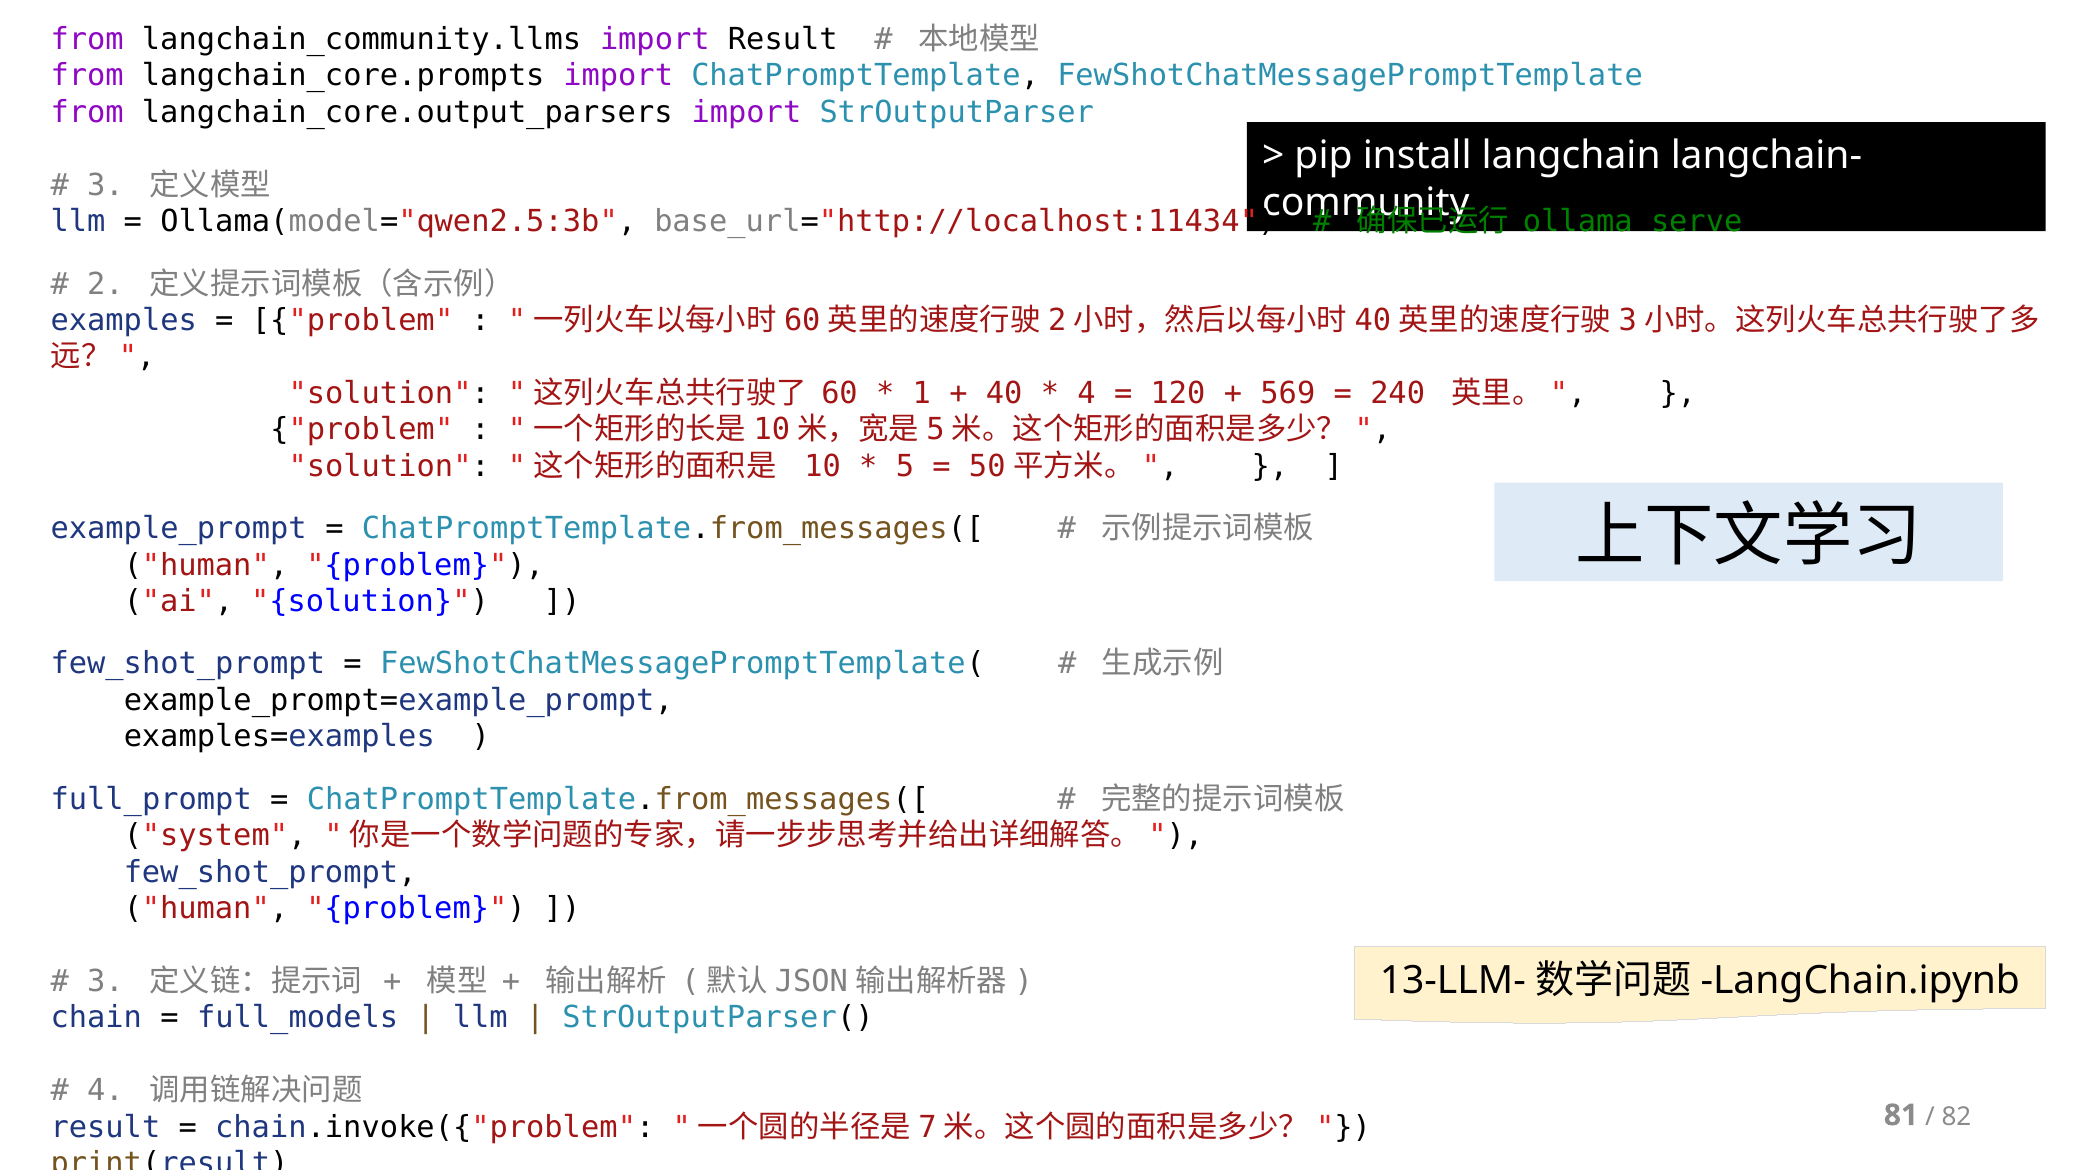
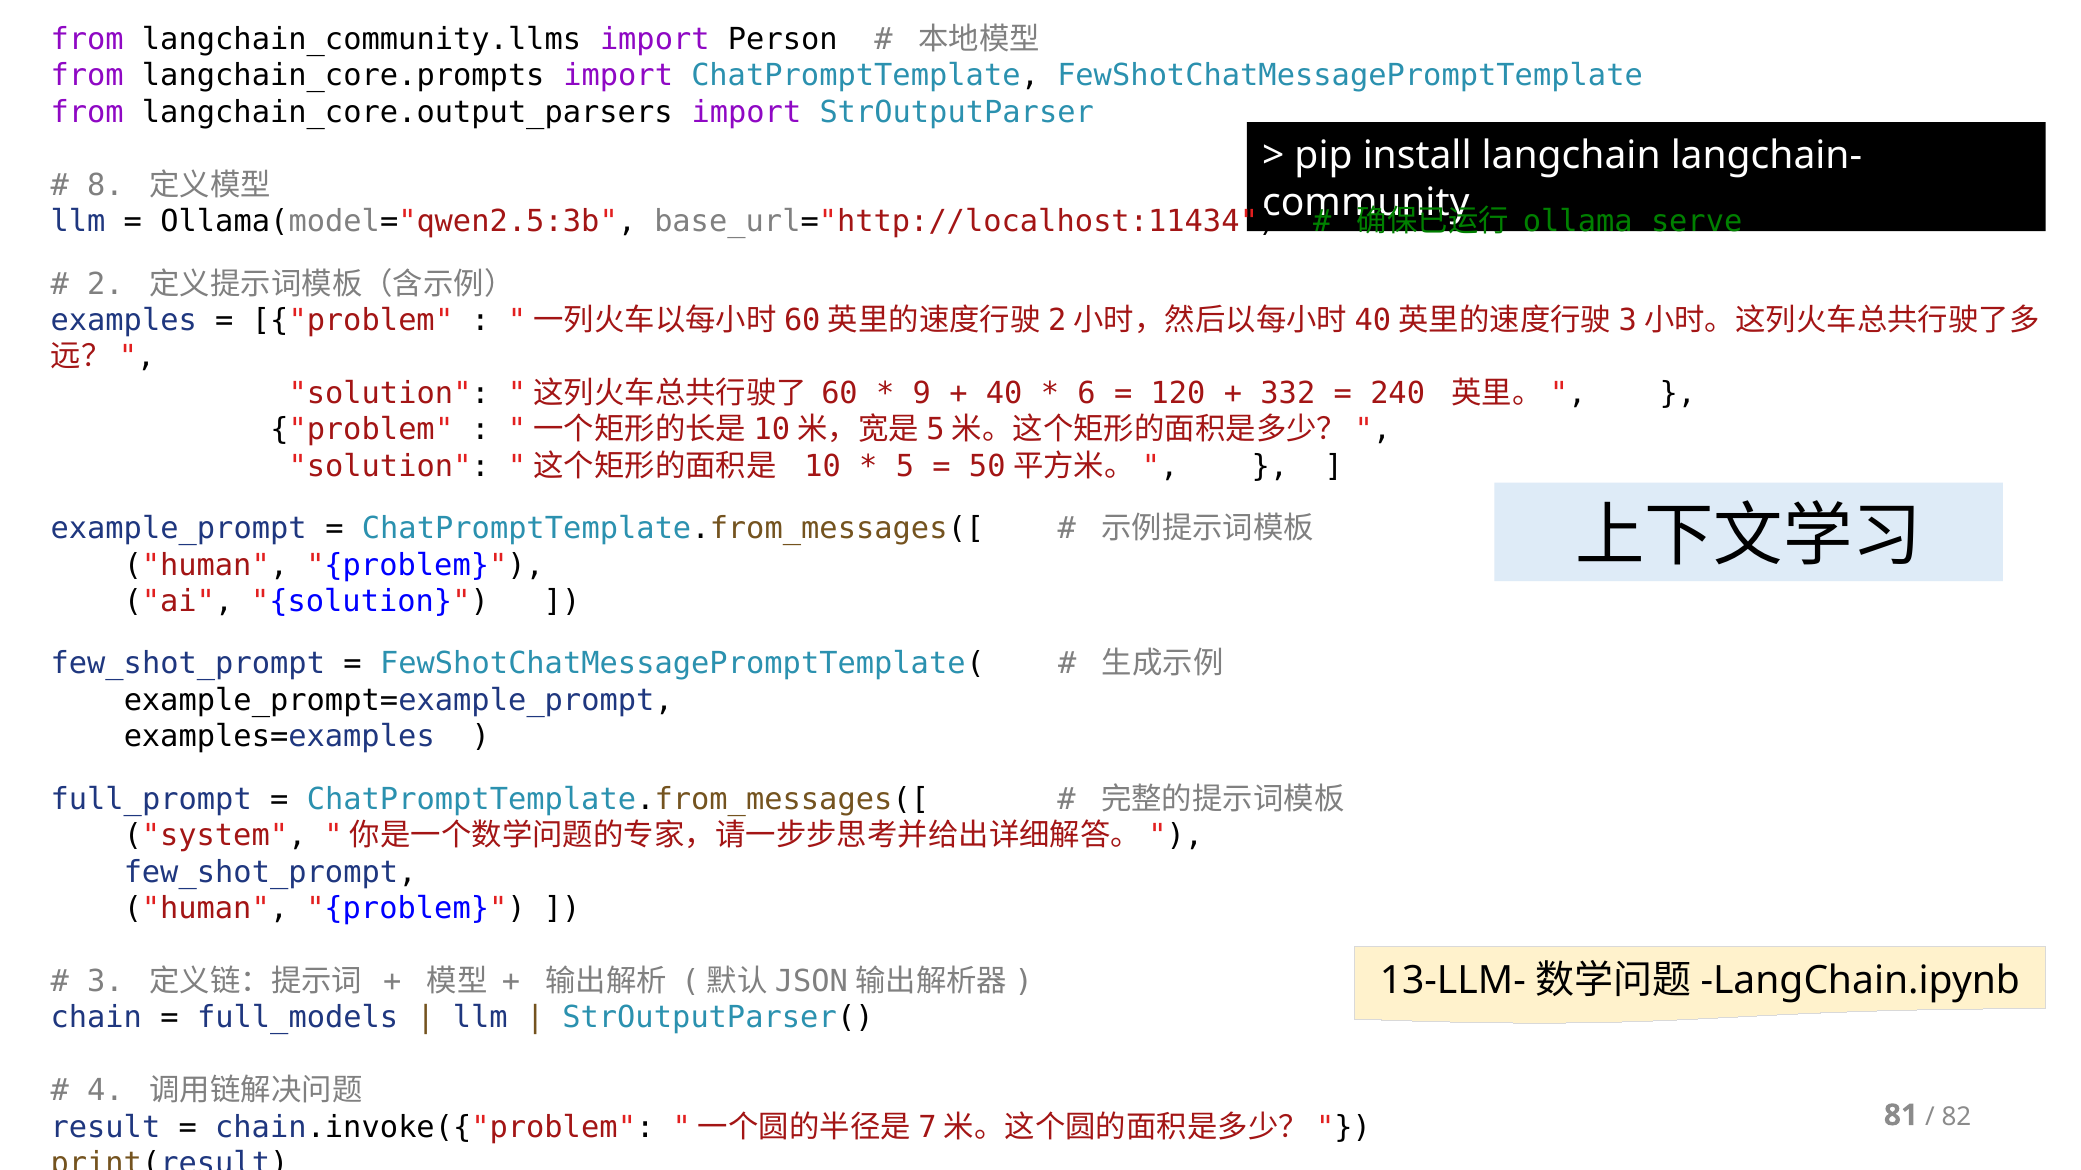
import Result: Result -> Person
3 at (105, 185): 3 -> 8
1: 1 -> 9
4 at (1087, 394): 4 -> 6
569: 569 -> 332
